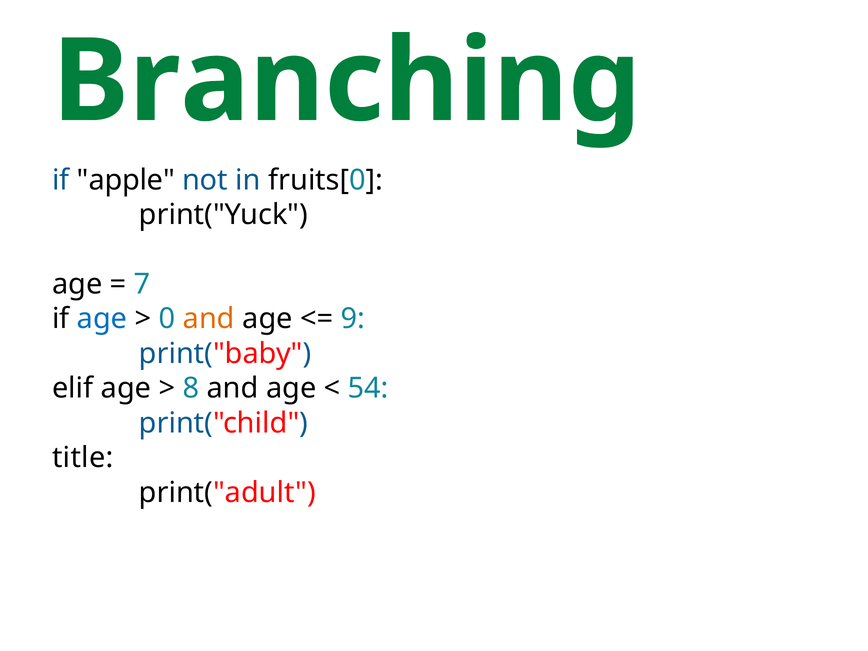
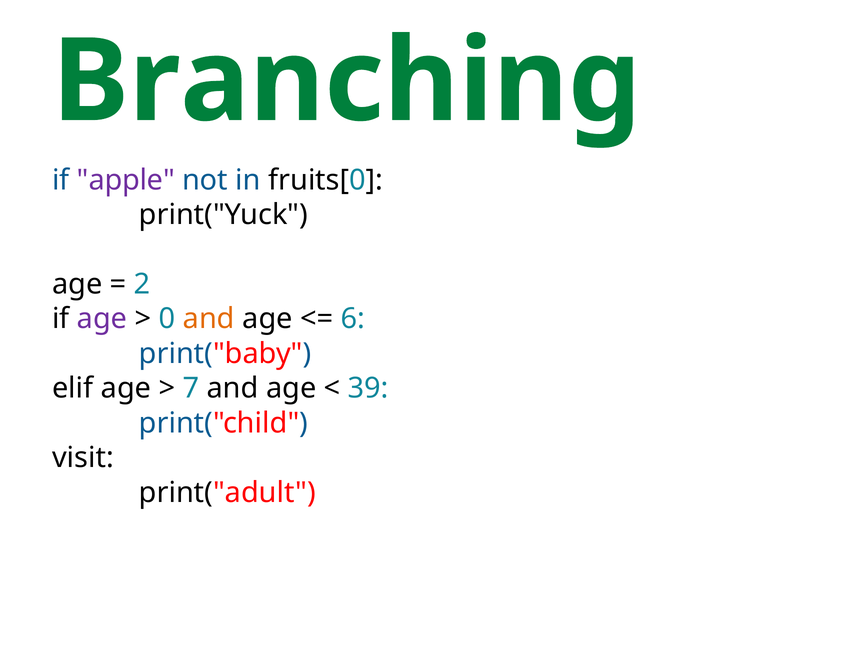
apple colour: black -> purple
7: 7 -> 2
age at (102, 319) colour: blue -> purple
9: 9 -> 6
8: 8 -> 7
54: 54 -> 39
title: title -> visit
